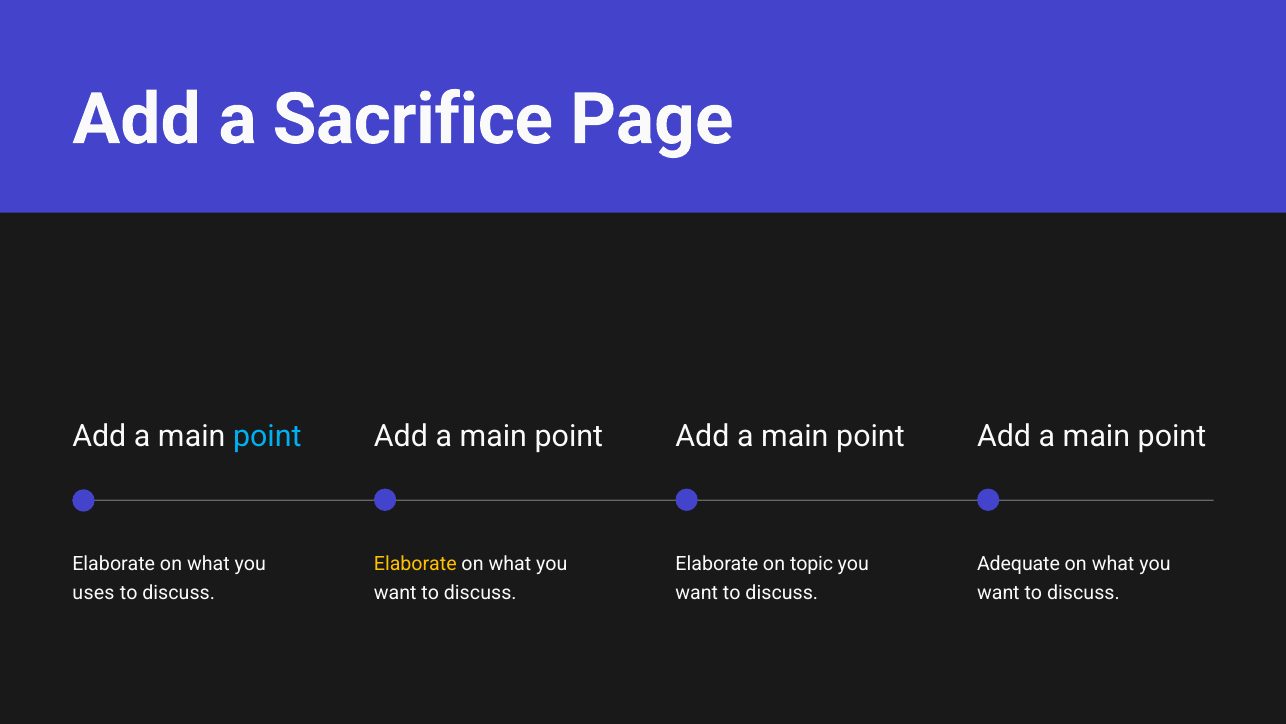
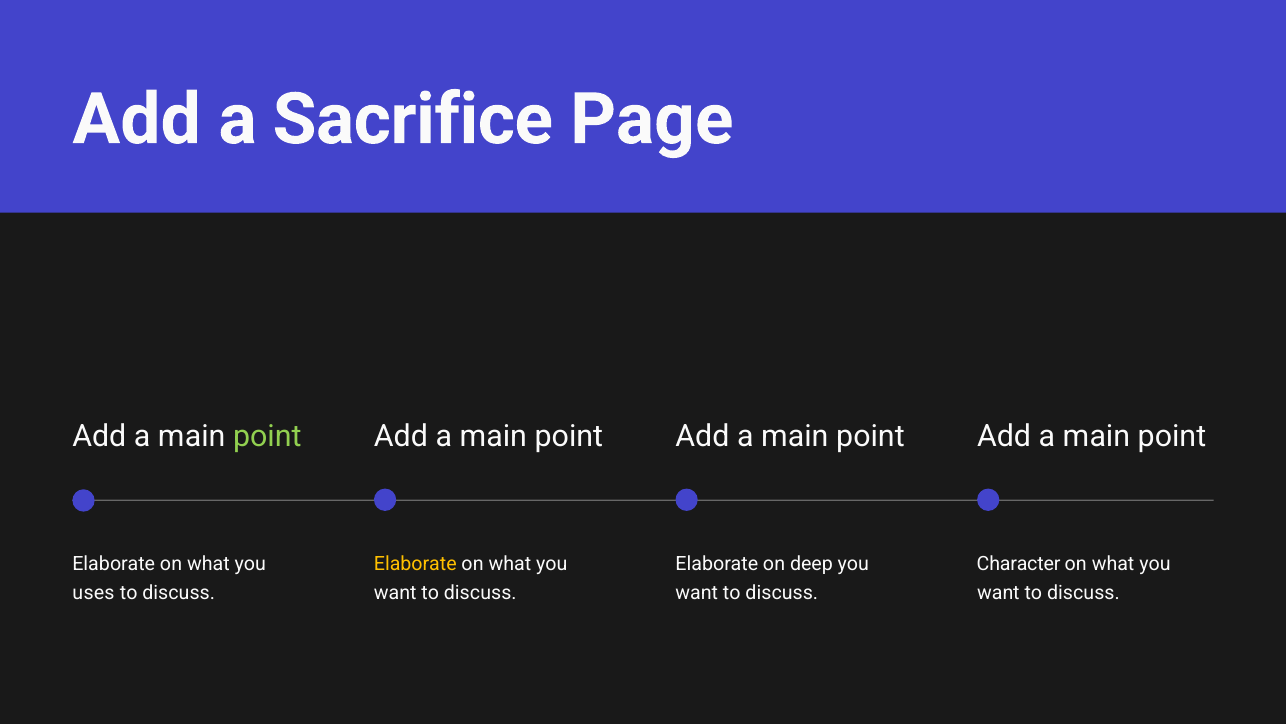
point at (267, 436) colour: light blue -> light green
topic: topic -> deep
Adequate: Adequate -> Character
